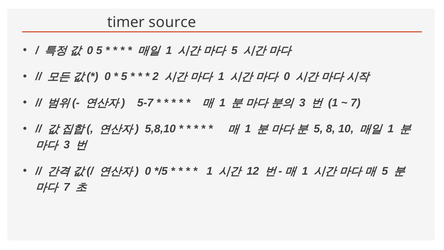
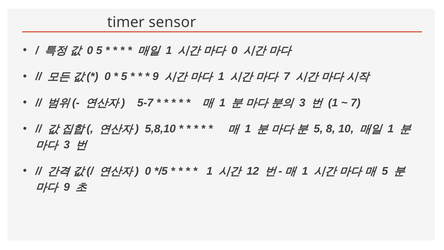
source: source -> sensor
5 at (234, 50): 5 -> 0
2 at (156, 77): 2 -> 9
0 at (287, 77): 0 -> 7
7 at (67, 187): 7 -> 9
